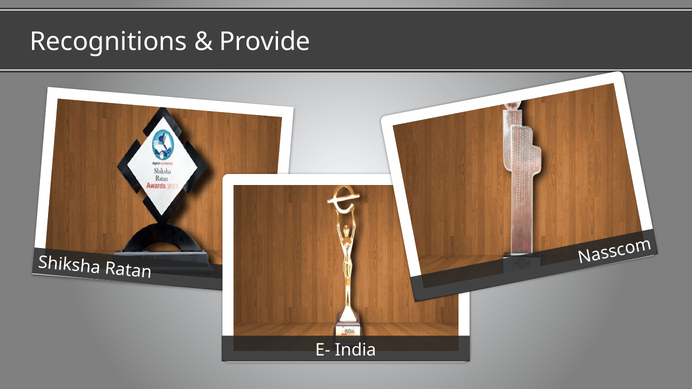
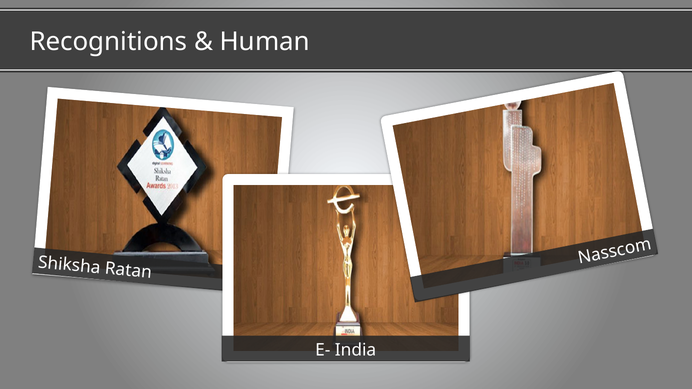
Provide: Provide -> Human
